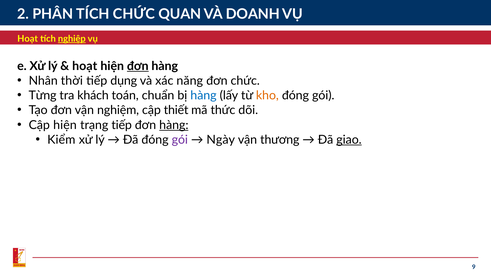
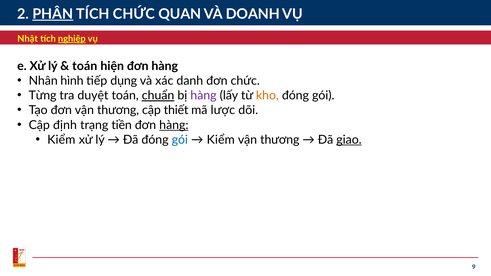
PHÂN underline: none -> present
Hoạt at (28, 39): Hoạt -> Nhật
hoạt at (85, 66): hoạt -> toán
đơn at (138, 66) underline: present -> none
thời: thời -> hình
năng: năng -> danh
khách: khách -> duyệt
chuẩn underline: none -> present
hàng at (203, 96) colour: blue -> purple
đơn vận nghiệm: nghiệm -> thương
thức: thức -> lược
Cập hiện: hiện -> định
trạng tiếp: tiếp -> tiền
gói at (180, 140) colour: purple -> blue
Ngày at (221, 140): Ngày -> Kiểm
